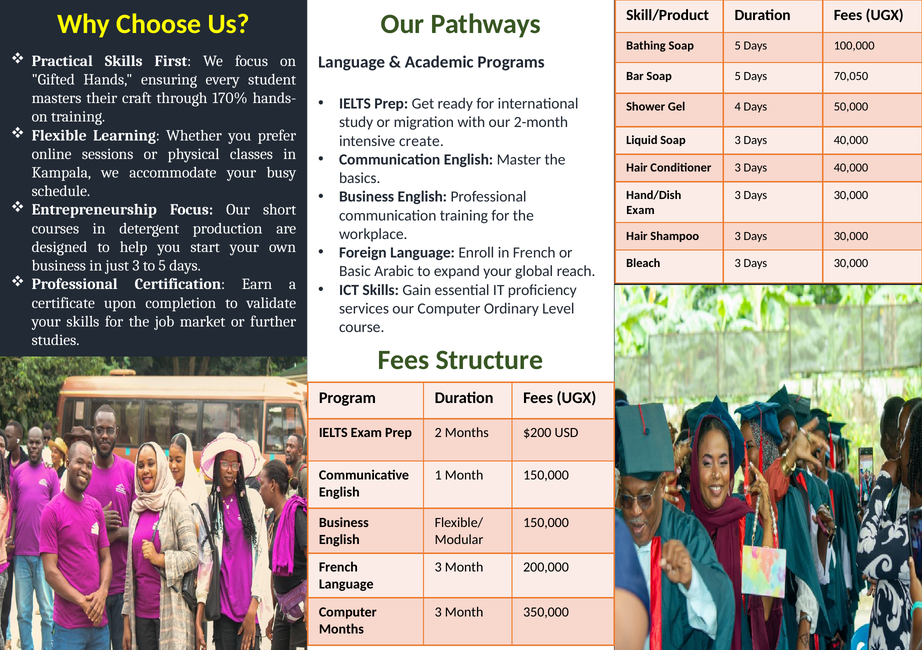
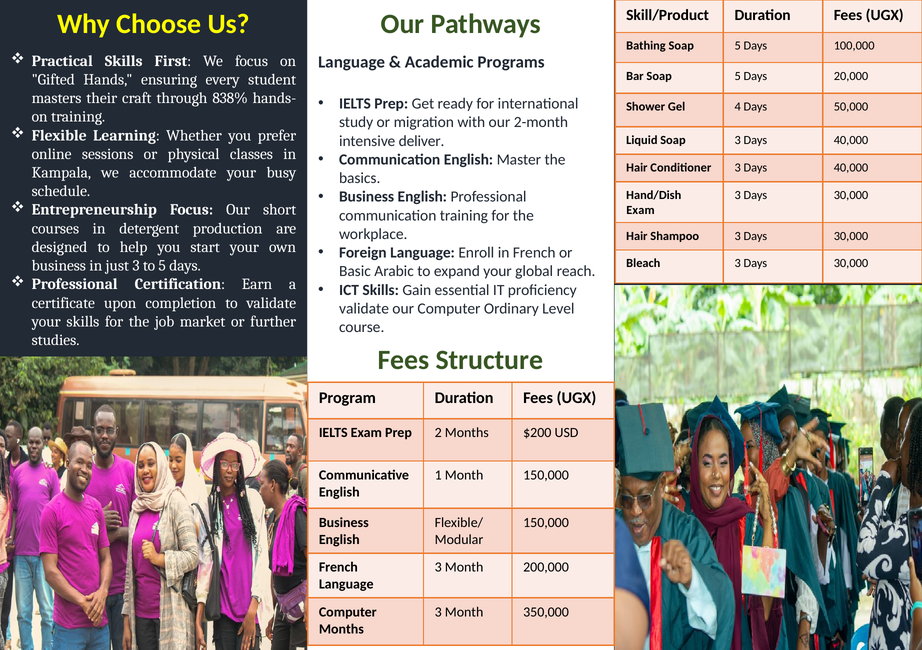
70,050: 70,050 -> 20,000
170%: 170% -> 838%
create: create -> deliver
services at (364, 308): services -> validate
